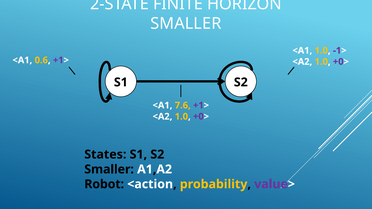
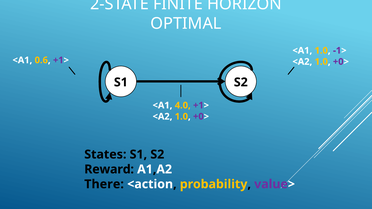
SMALLER at (186, 23): SMALLER -> OPTIMAL
7.6: 7.6 -> 4.0
Smaller at (109, 169): Smaller -> Reward
Robot: Robot -> There
